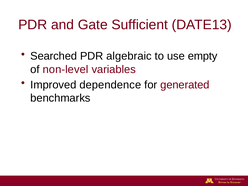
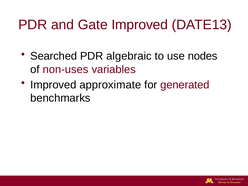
Gate Sufficient: Sufficient -> Improved
empty: empty -> nodes
non-level: non-level -> non-uses
dependence: dependence -> approximate
